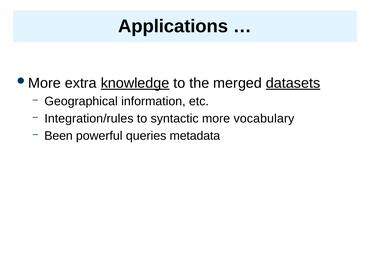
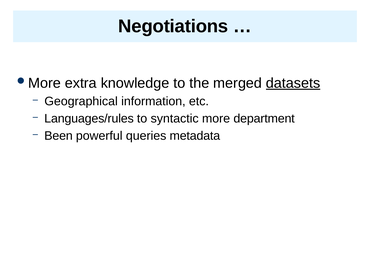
Applications: Applications -> Negotiations
knowledge underline: present -> none
Integration/rules: Integration/rules -> Languages/rules
vocabulary: vocabulary -> department
